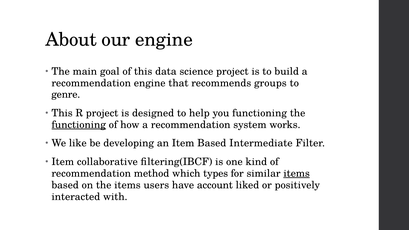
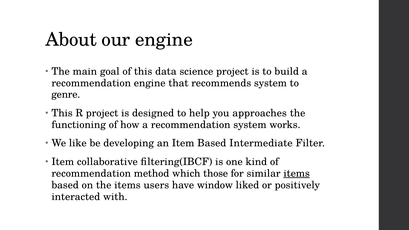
recommends groups: groups -> system
you functioning: functioning -> approaches
functioning at (79, 125) underline: present -> none
types: types -> those
account: account -> window
